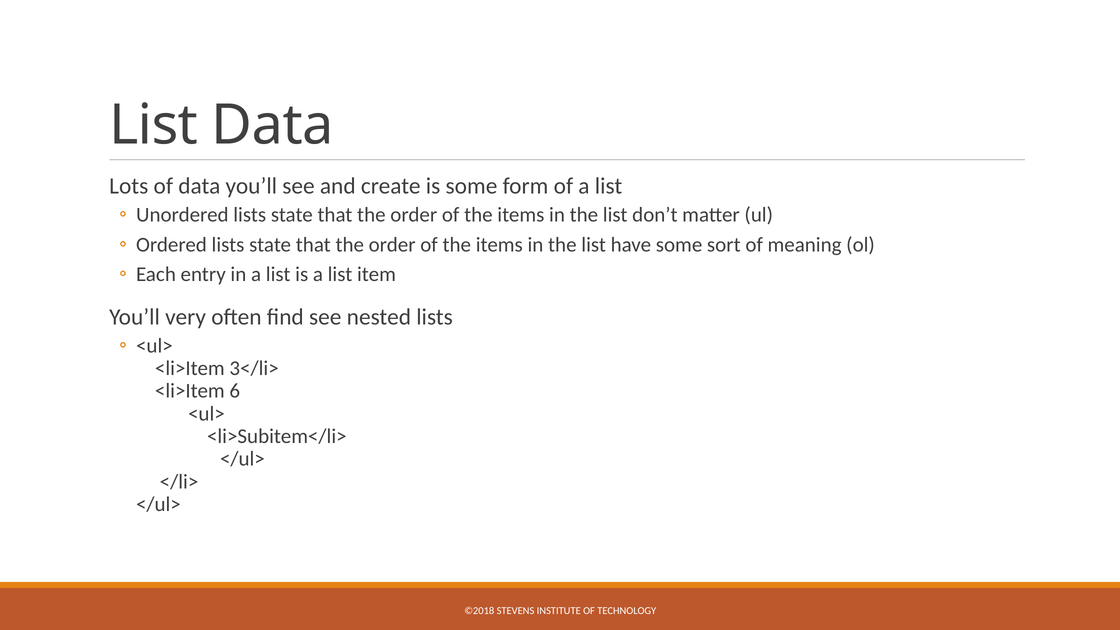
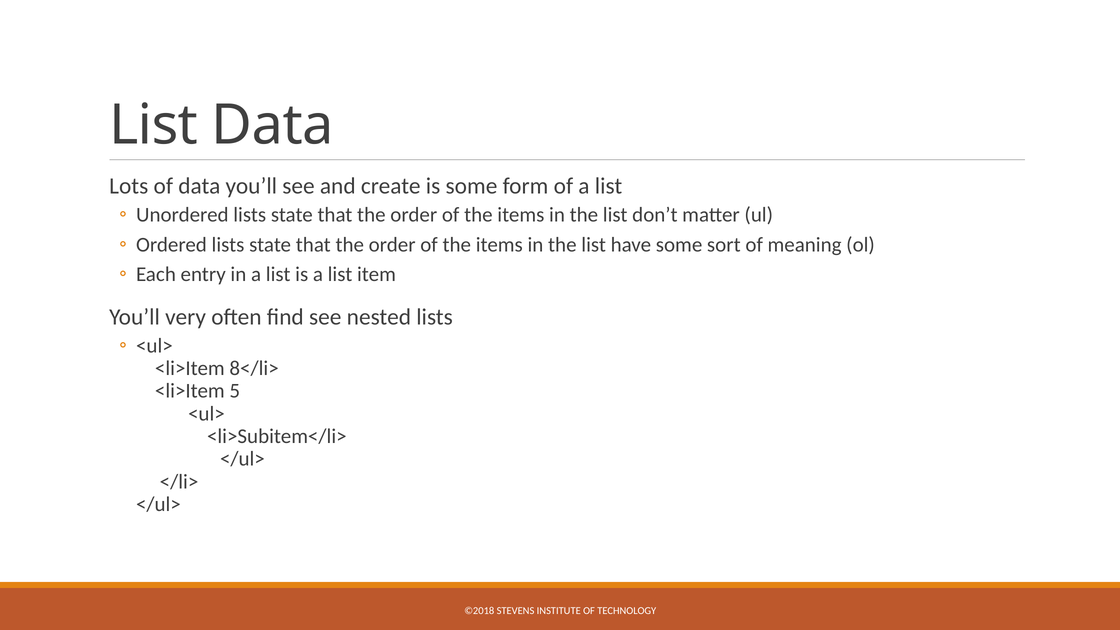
3</li>: 3</li> -> 8</li>
6: 6 -> 5
